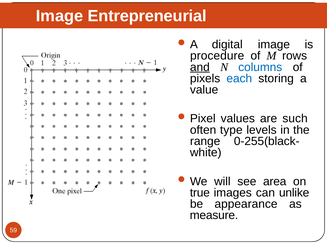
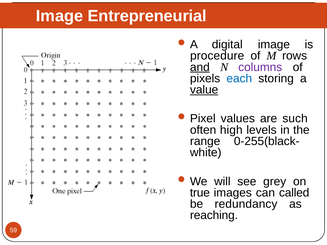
columns colour: blue -> purple
value underline: none -> present
type: type -> high
area: area -> grey
unlike: unlike -> called
appearance: appearance -> redundancy
measure: measure -> reaching
